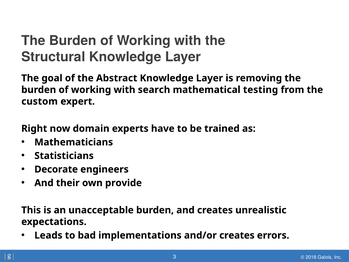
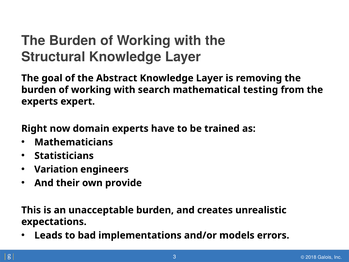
custom at (40, 101): custom -> experts
Decorate: Decorate -> Variation
and/or creates: creates -> models
